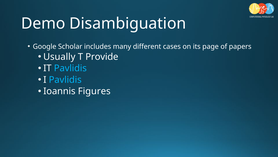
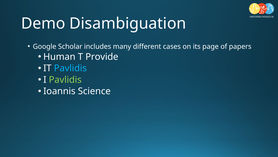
Usually: Usually -> Human
Pavlidis at (65, 79) colour: light blue -> light green
Figures: Figures -> Science
